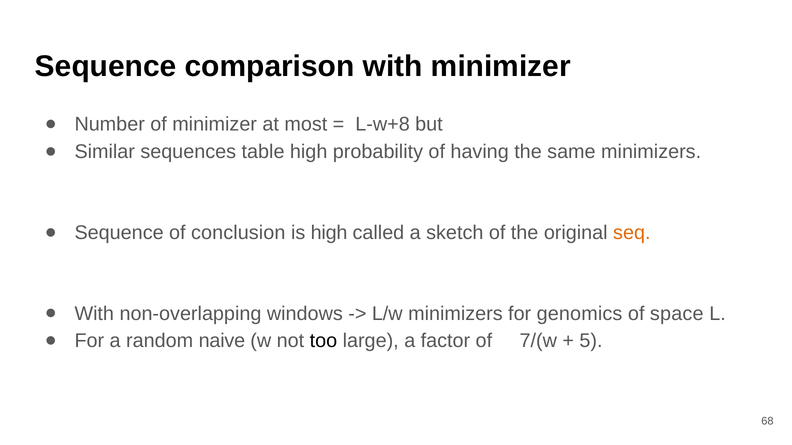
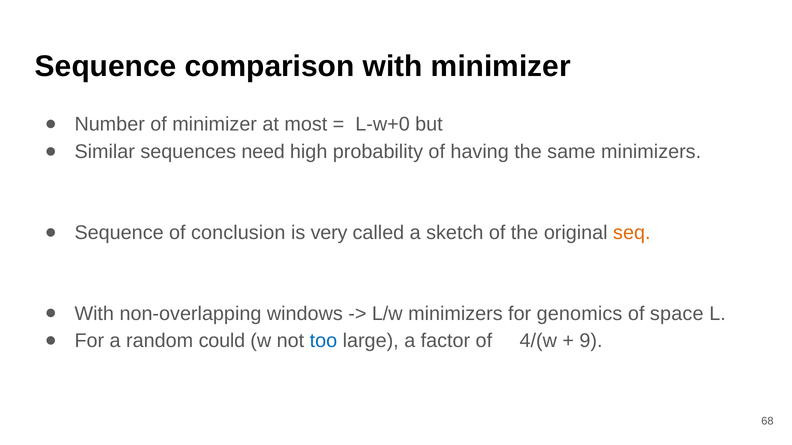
L-w+8: L-w+8 -> L-w+0
table: table -> need
is high: high -> very
naive: naive -> could
too colour: black -> blue
7/(w: 7/(w -> 4/(w
5: 5 -> 9
